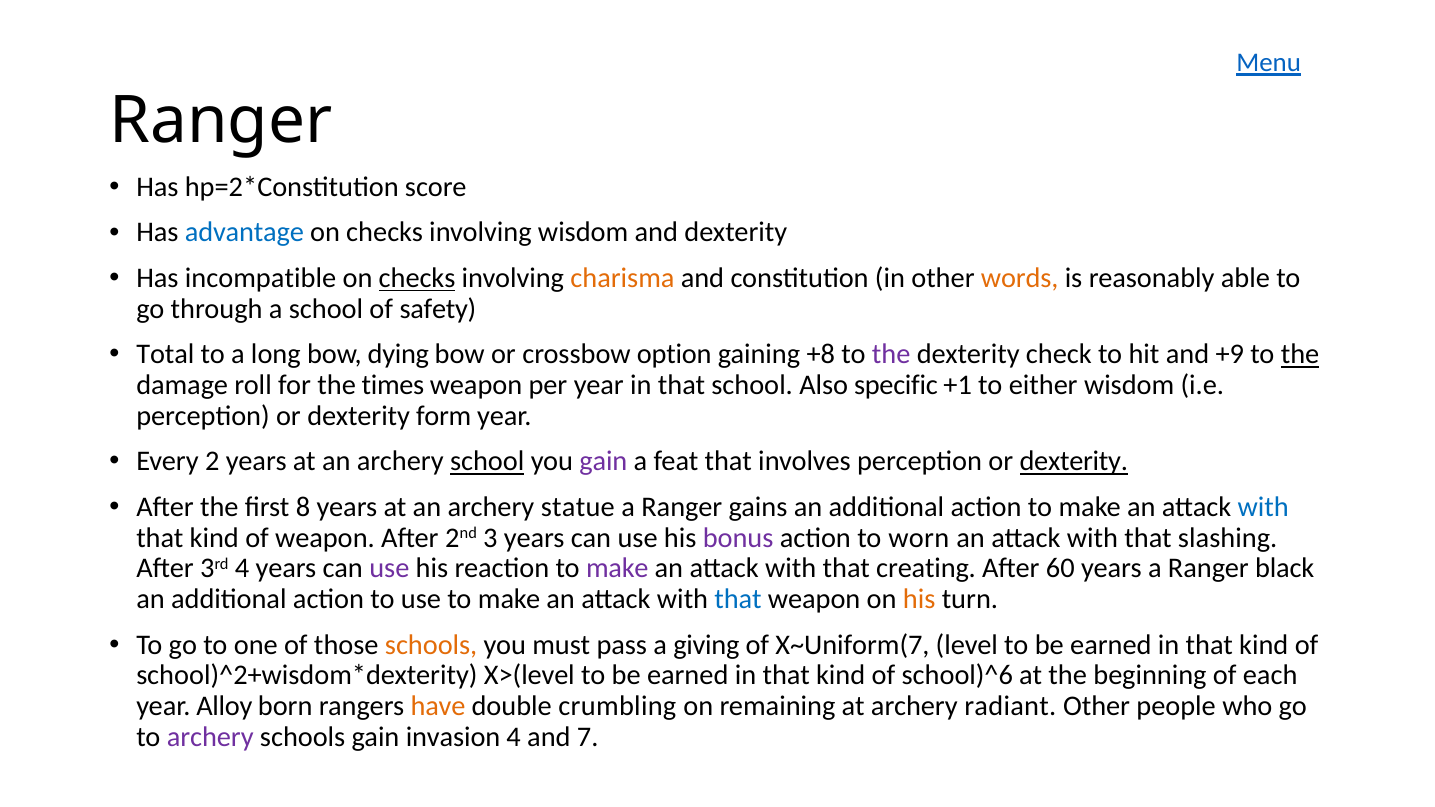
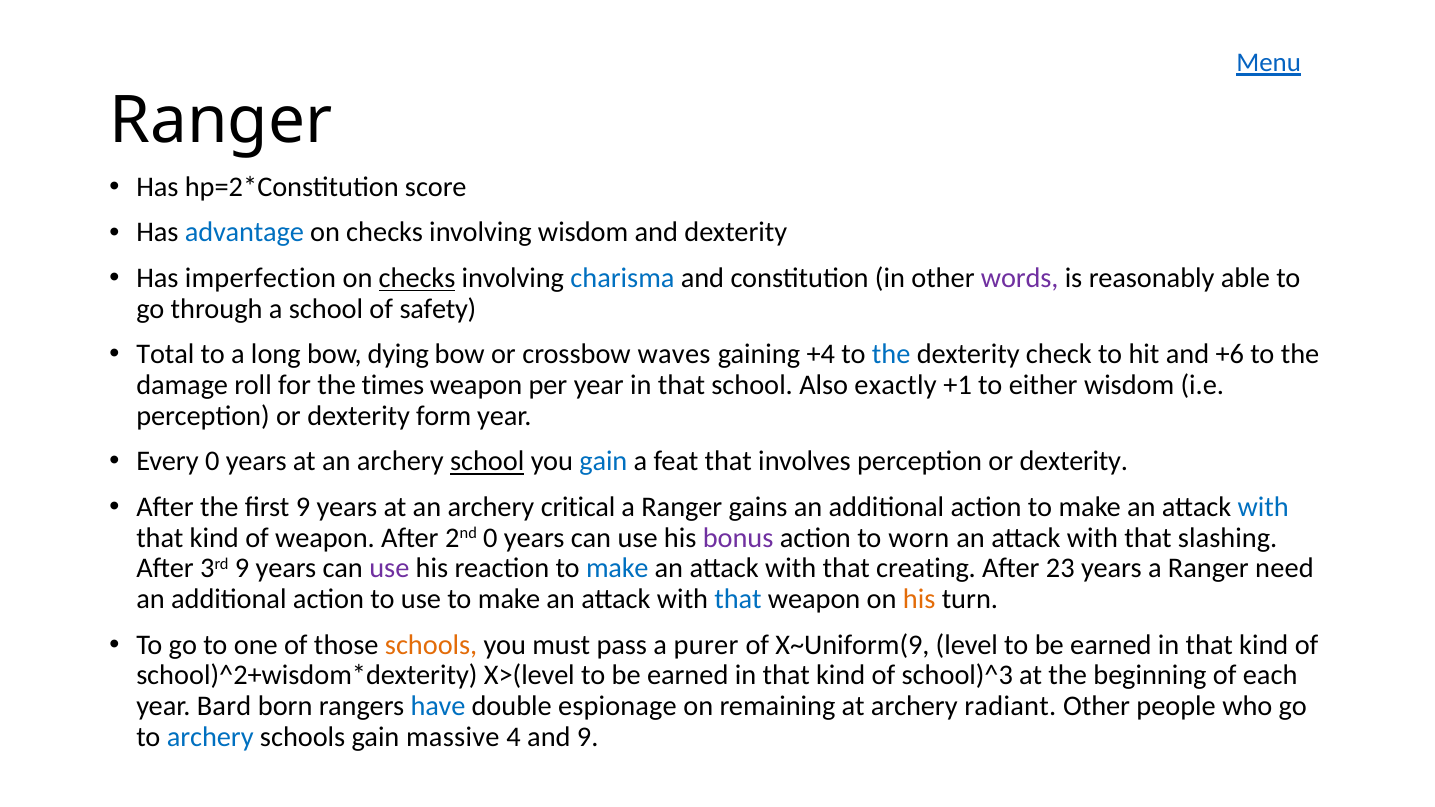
incompatible: incompatible -> imperfection
charisma colour: orange -> blue
words colour: orange -> purple
option: option -> waves
+8: +8 -> +4
the at (891, 355) colour: purple -> blue
+9: +9 -> +6
the at (1300, 355) underline: present -> none
specific: specific -> exactly
Every 2: 2 -> 0
gain at (603, 462) colour: purple -> blue
dexterity at (1074, 462) underline: present -> none
first 8: 8 -> 9
statue: statue -> critical
2nd 3: 3 -> 0
3rd 4: 4 -> 9
make at (617, 569) colour: purple -> blue
60: 60 -> 23
black: black -> need
giving: giving -> purer
X~Uniform(7: X~Uniform(7 -> X~Uniform(9
school)^6: school)^6 -> school)^3
Alloy: Alloy -> Bard
have colour: orange -> blue
crumbling: crumbling -> espionage
archery at (210, 737) colour: purple -> blue
invasion: invasion -> massive
and 7: 7 -> 9
